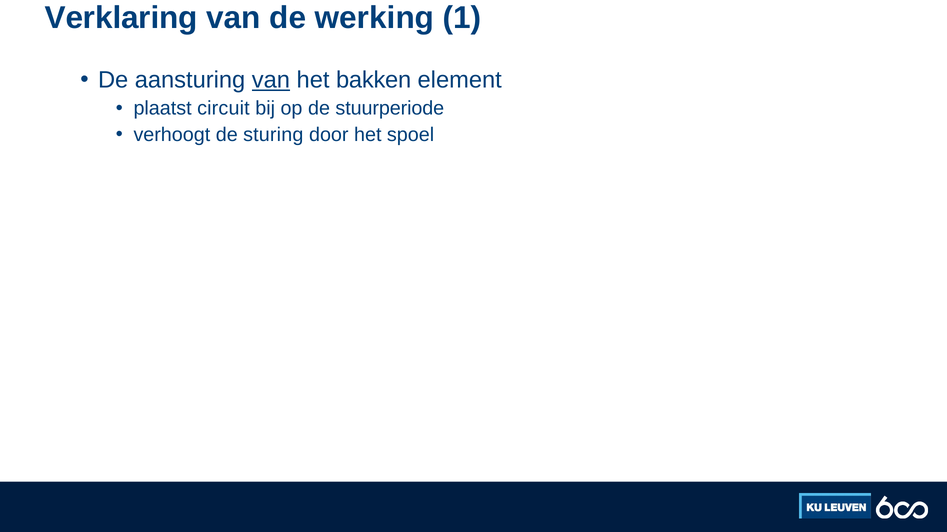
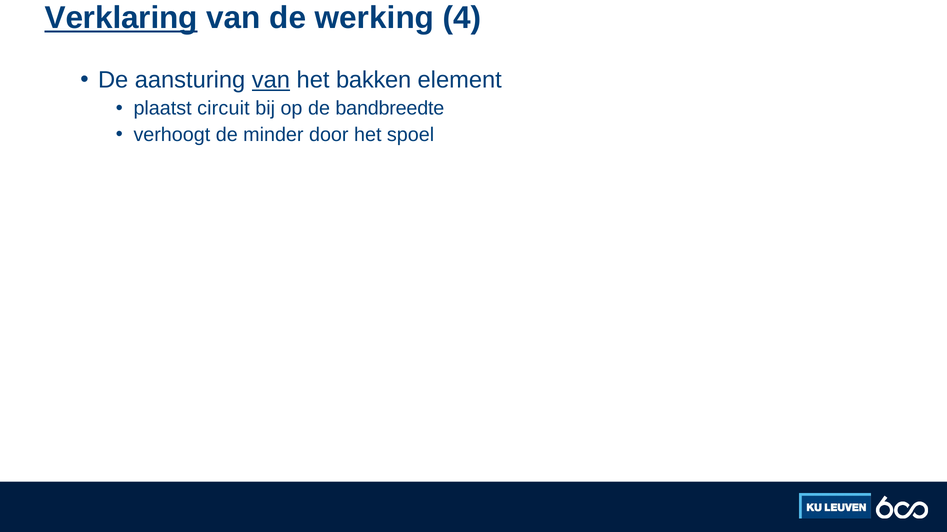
Verklaring underline: none -> present
1: 1 -> 4
stuurperiode: stuurperiode -> bandbreedte
sturing: sturing -> minder
